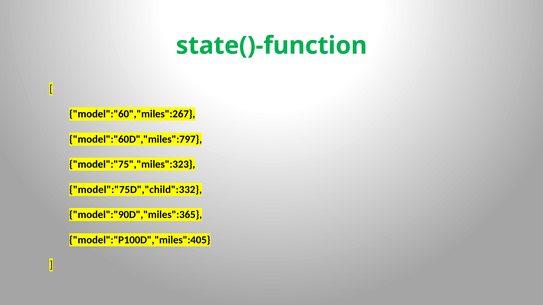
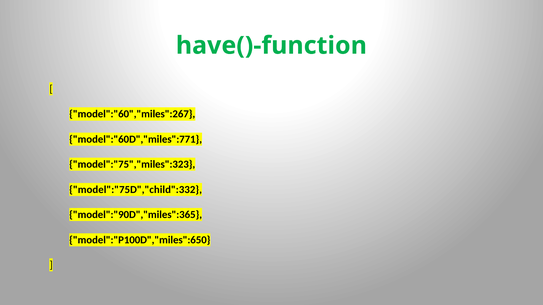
state()-function: state()-function -> have()-function
model":"60D","miles":797: model":"60D","miles":797 -> model":"60D","miles":771
model":"P100D","miles":405: model":"P100D","miles":405 -> model":"P100D","miles":650
